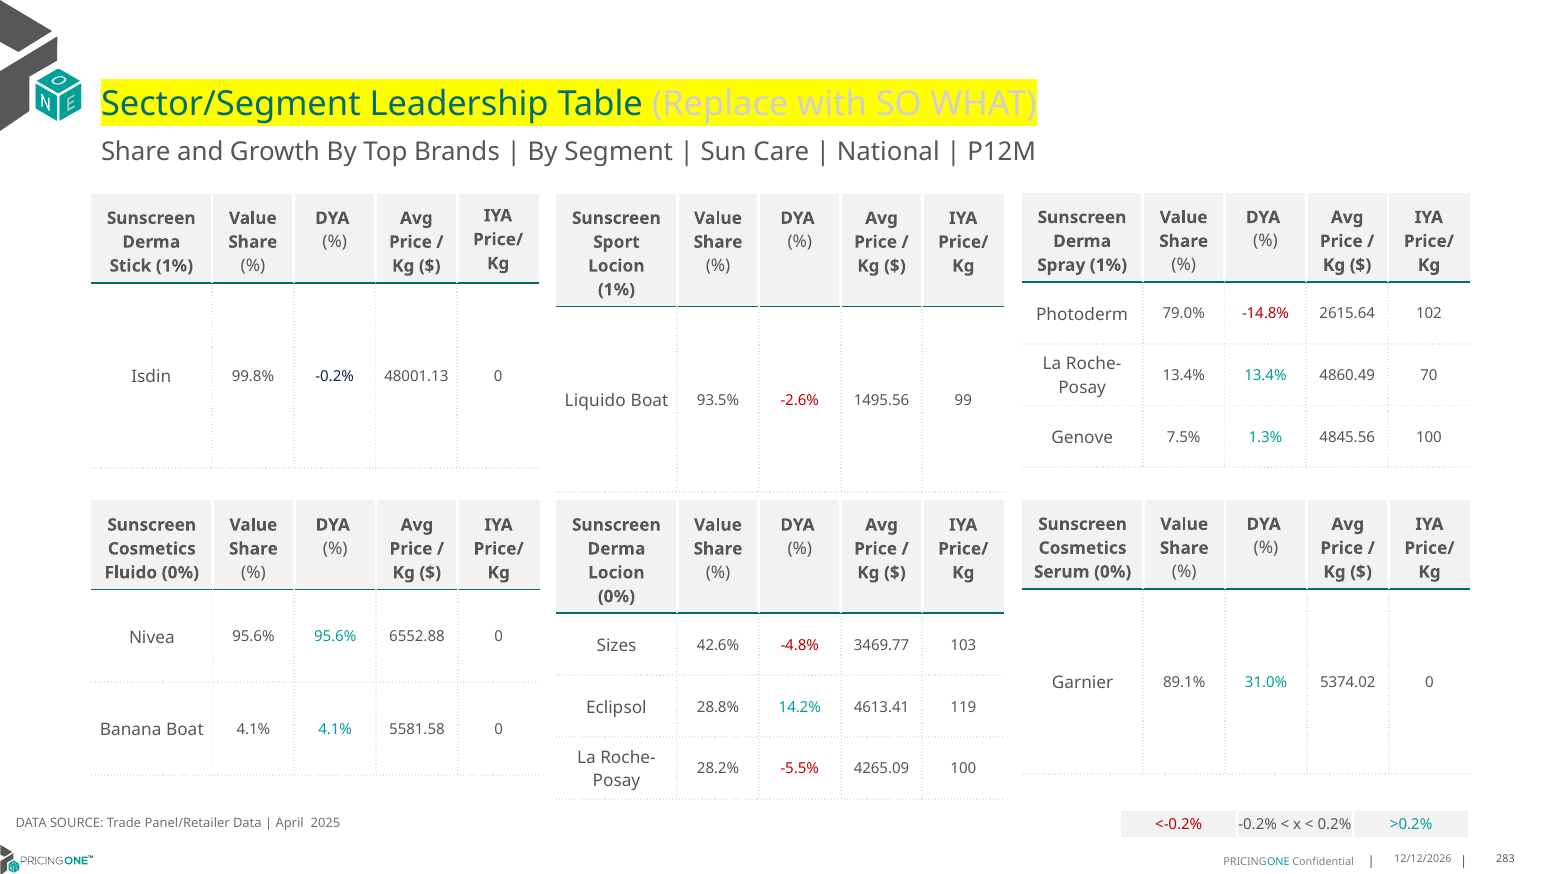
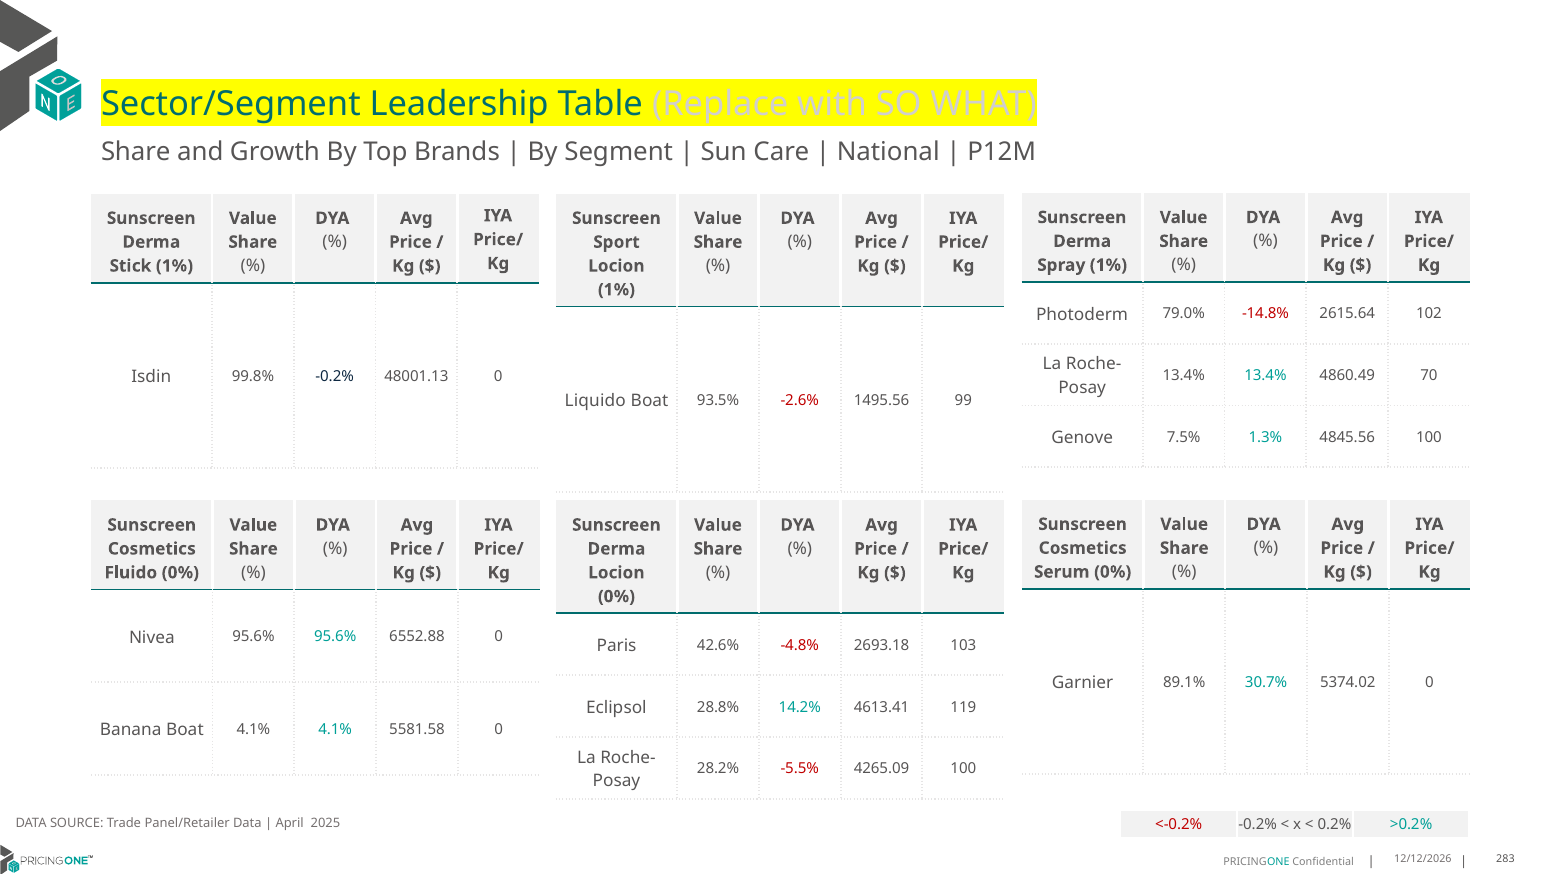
Sizes: Sizes -> Paris
3469.77: 3469.77 -> 2693.18
31.0%: 31.0% -> 30.7%
